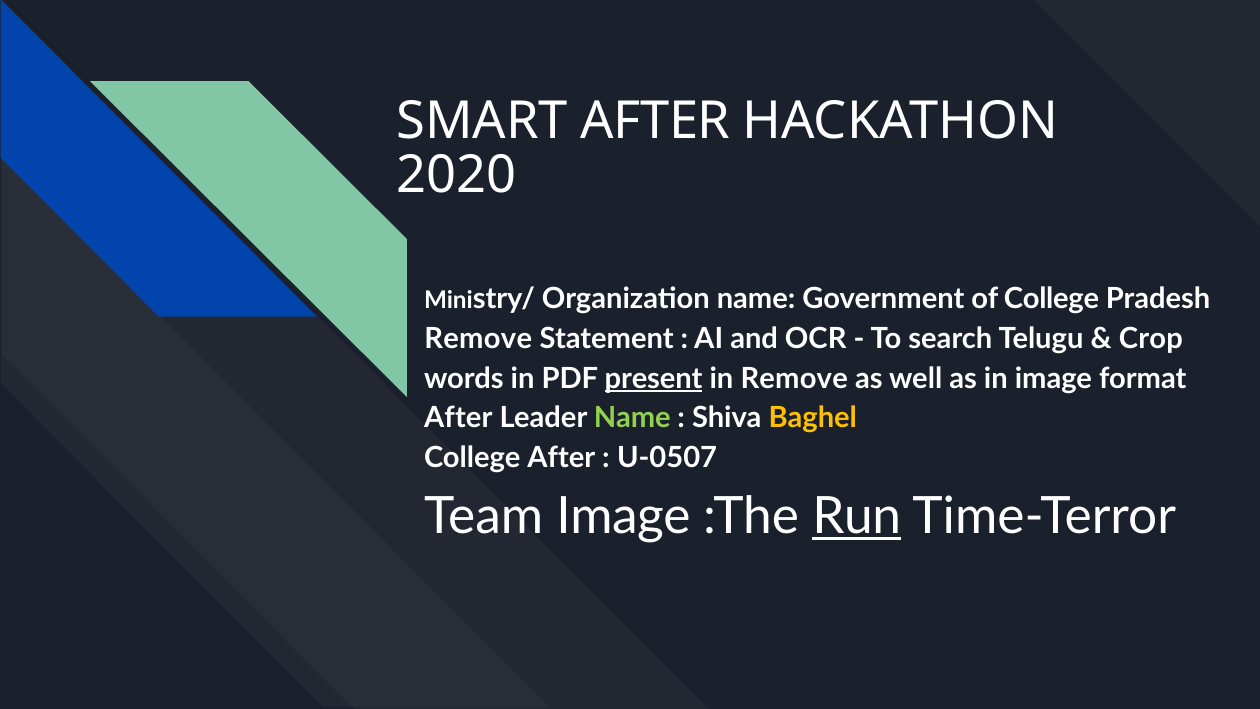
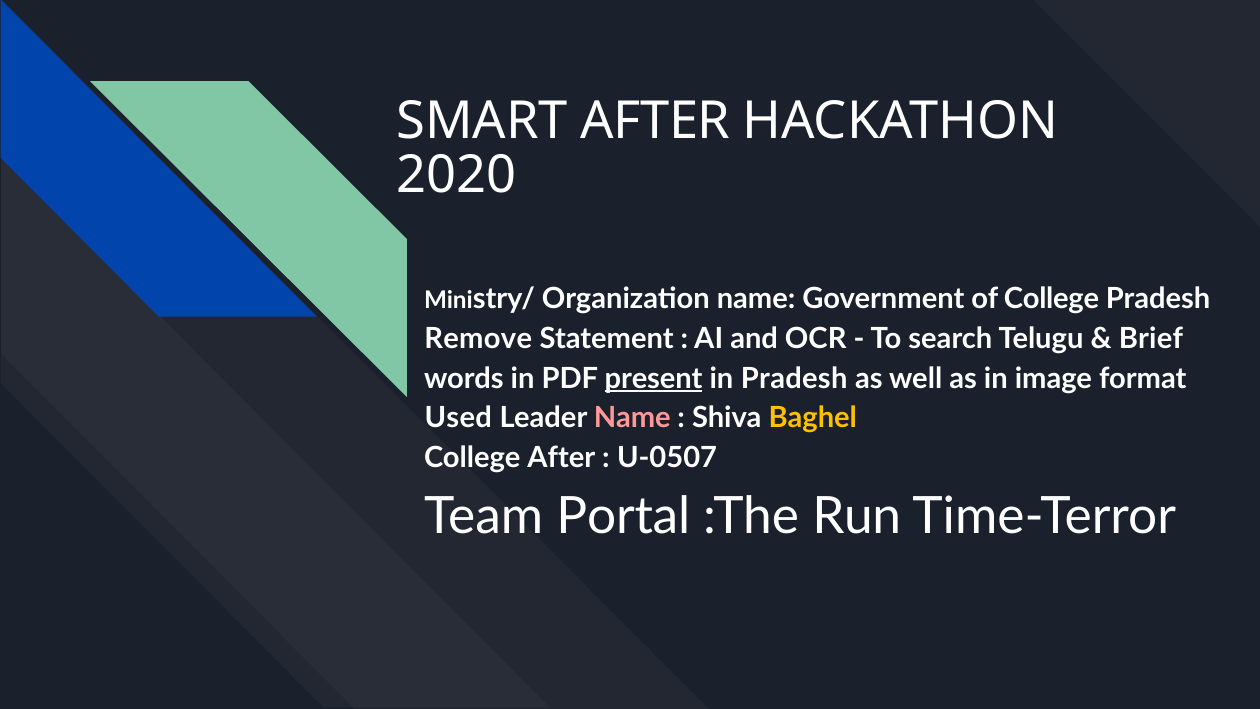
Crop: Crop -> Brief
in Remove: Remove -> Pradesh
After at (458, 418): After -> Used
Name at (632, 418) colour: light green -> pink
Team Image: Image -> Portal
Run underline: present -> none
